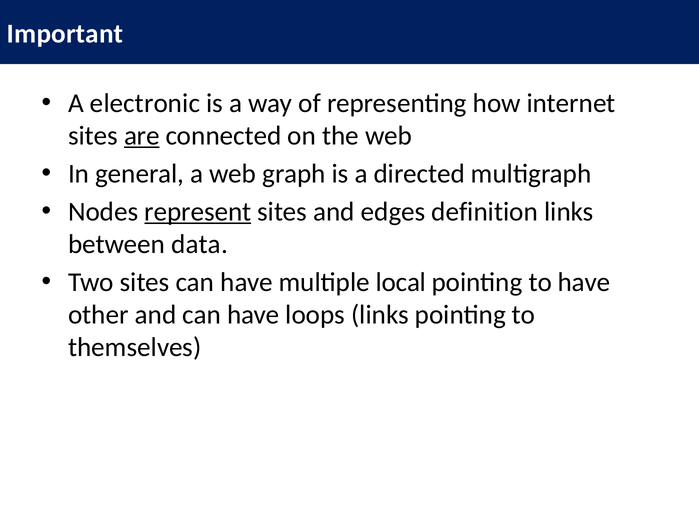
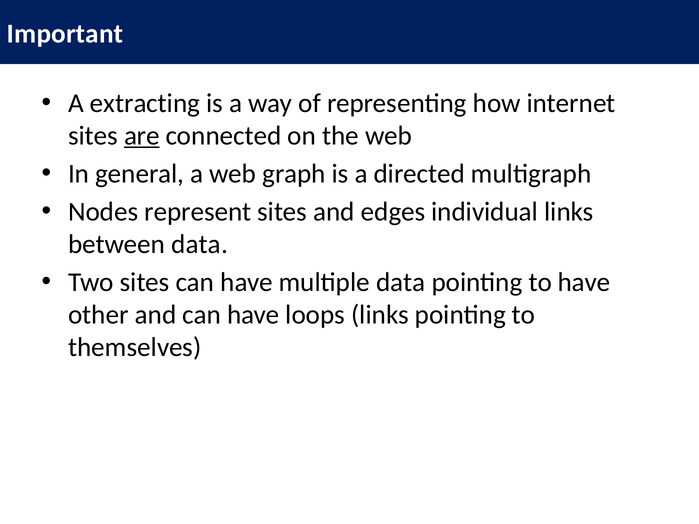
electronic: electronic -> extracting
represent underline: present -> none
definition: definition -> individual
multiple local: local -> data
